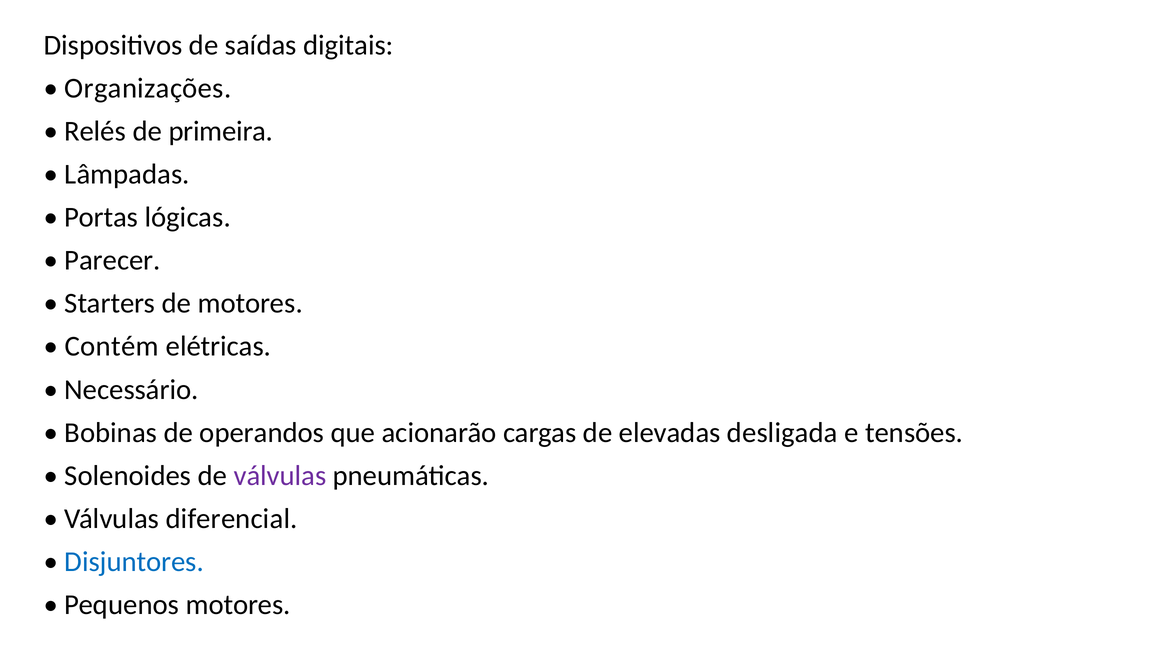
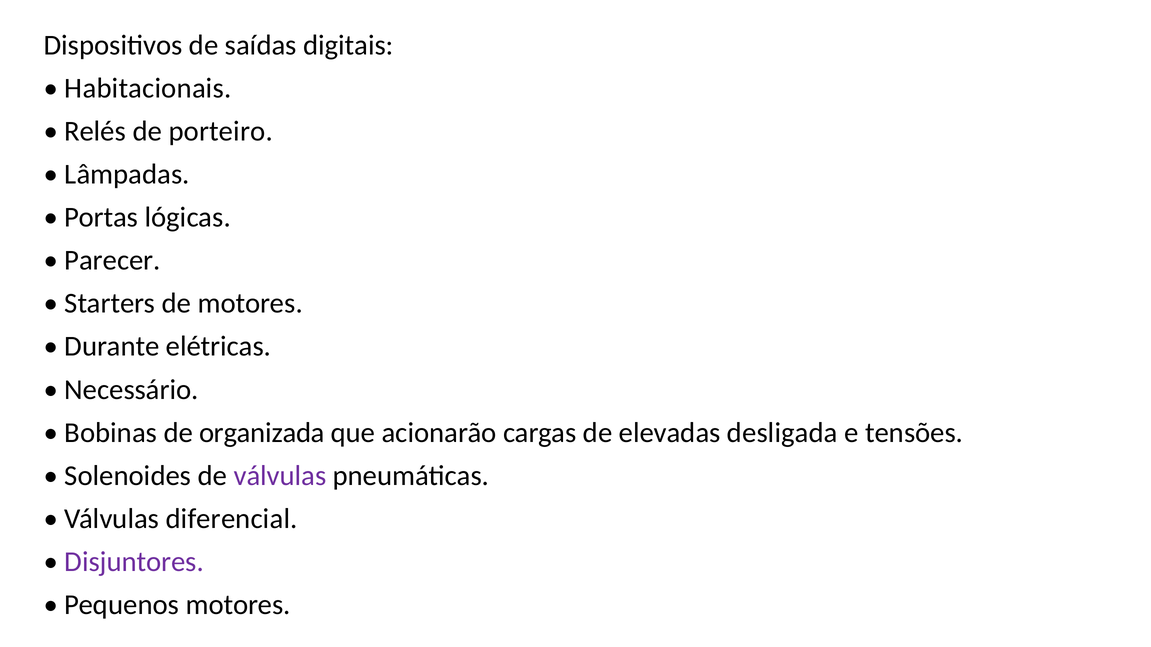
Organizações: Organizações -> Habitacionais
primeira: primeira -> porteiro
Contém: Contém -> Durante
operandos: operandos -> organizada
Disjuntores colour: blue -> purple
